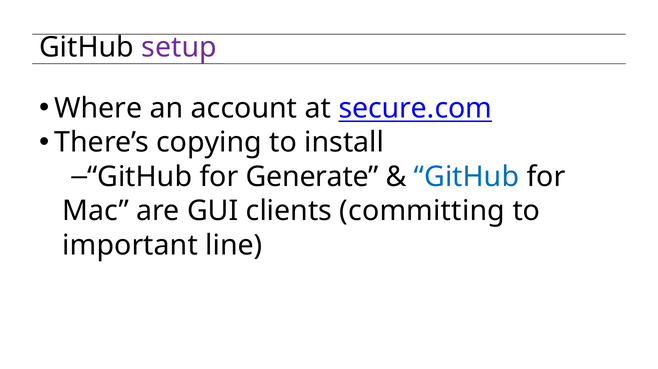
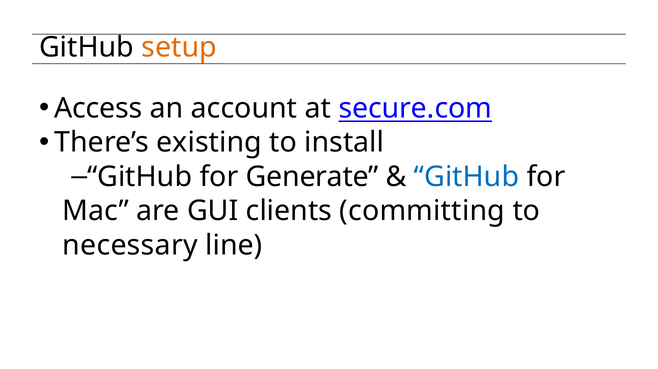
setup colour: purple -> orange
Where: Where -> Access
copying: copying -> existing
important: important -> necessary
